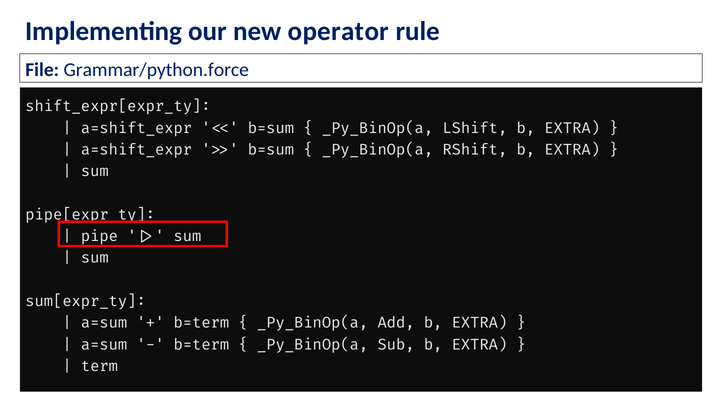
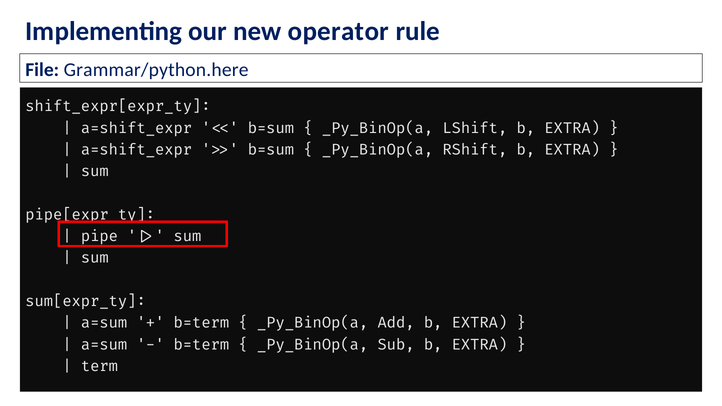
Grammar/python.force: Grammar/python.force -> Grammar/python.here
